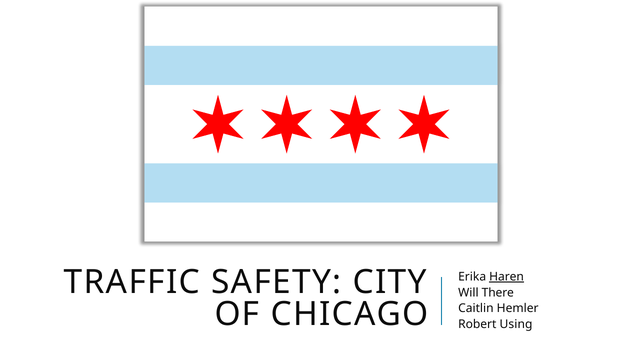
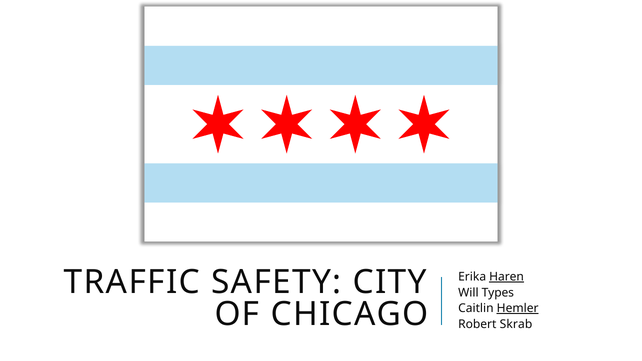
There: There -> Types
Hemler underline: none -> present
Using: Using -> Skrab
